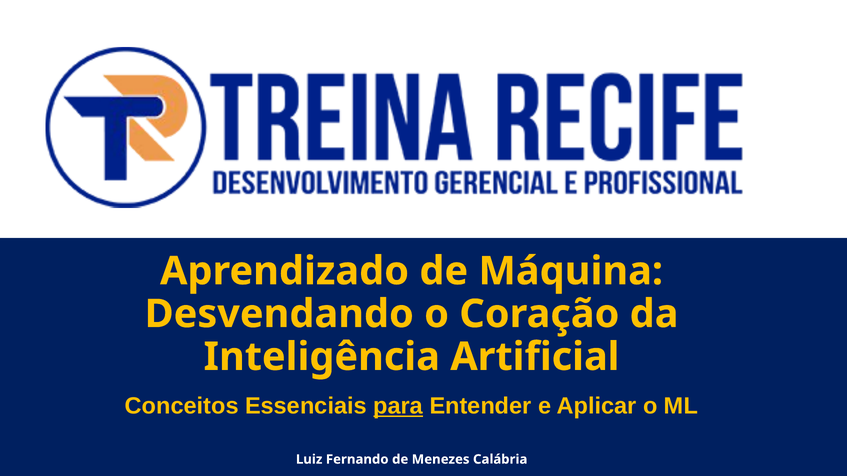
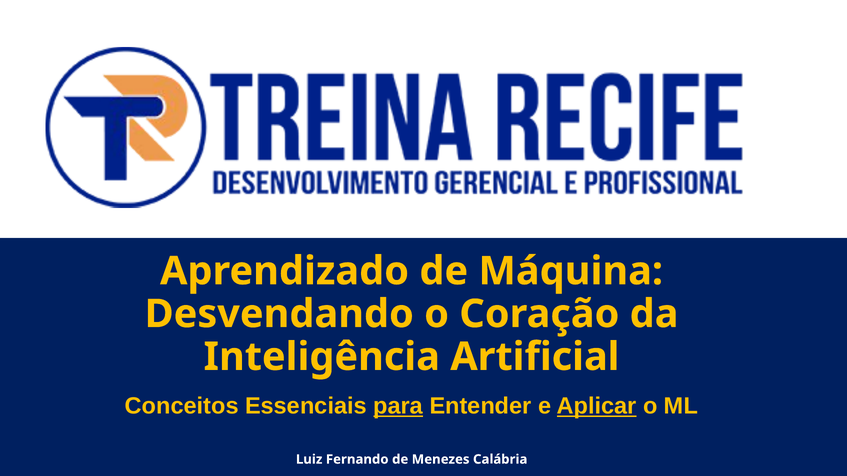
Aplicar underline: none -> present
